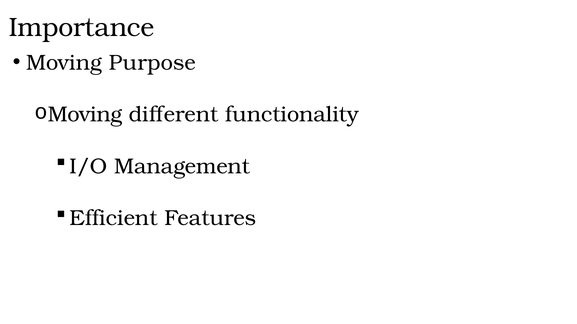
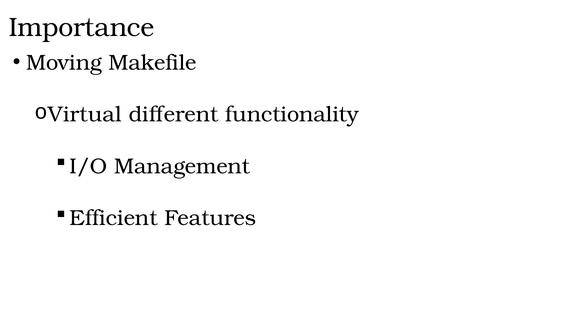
Purpose: Purpose -> Makefile
Moving at (85, 115): Moving -> Virtual
